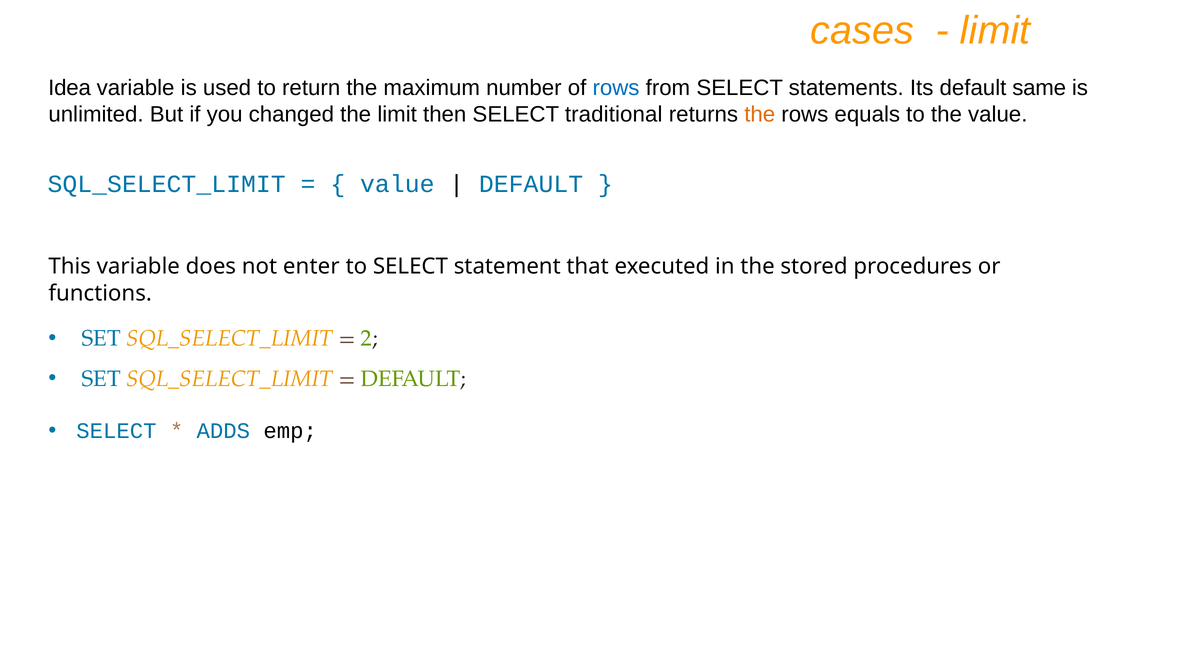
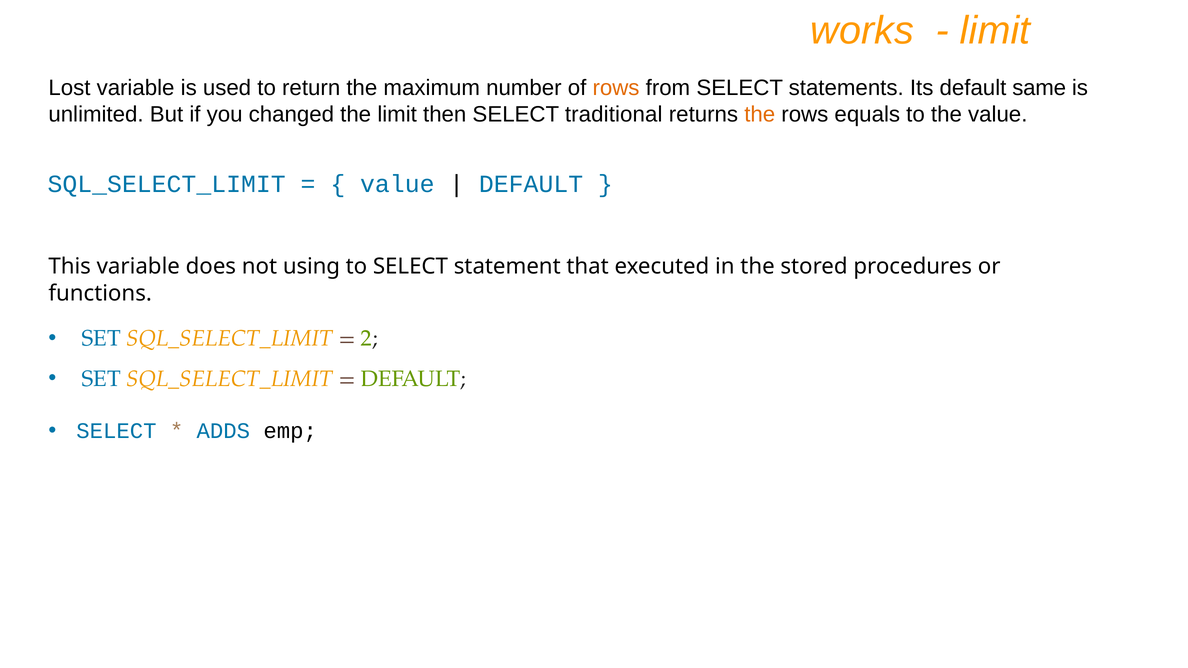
cases: cases -> works
Idea: Idea -> Lost
rows at (616, 88) colour: blue -> orange
enter: enter -> using
